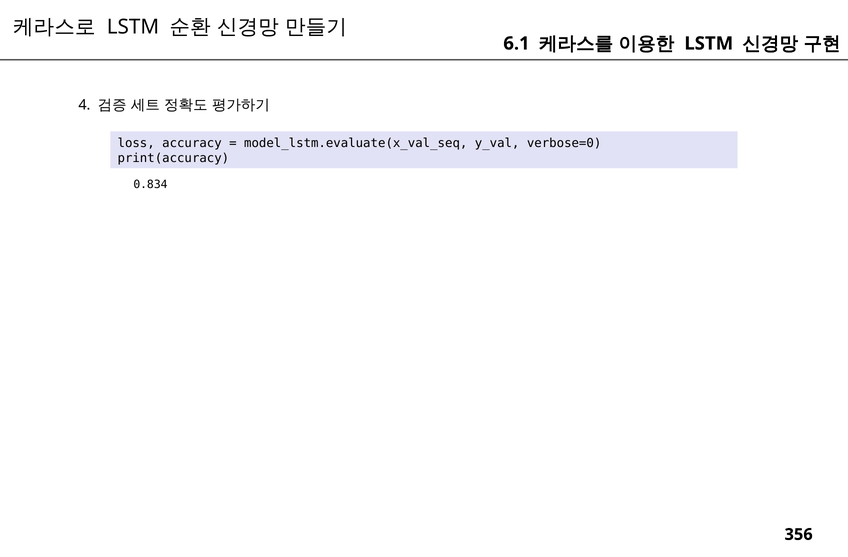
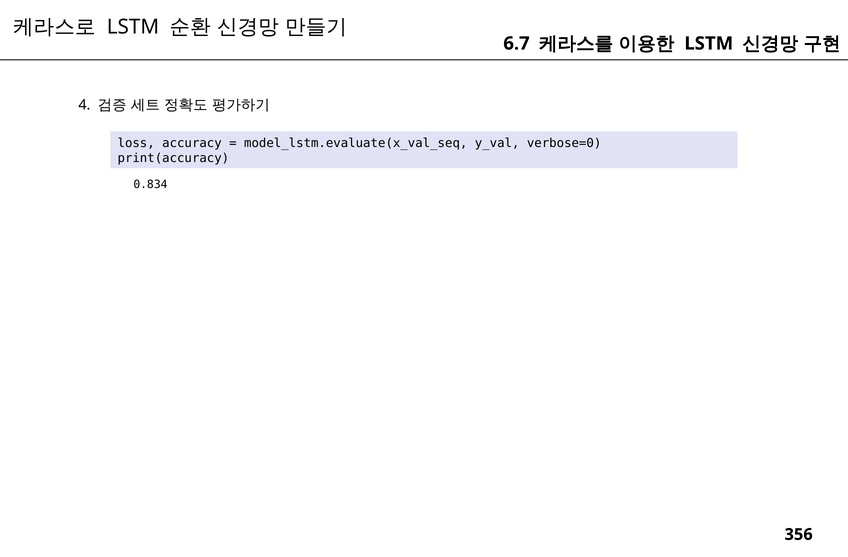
6.1: 6.1 -> 6.7
